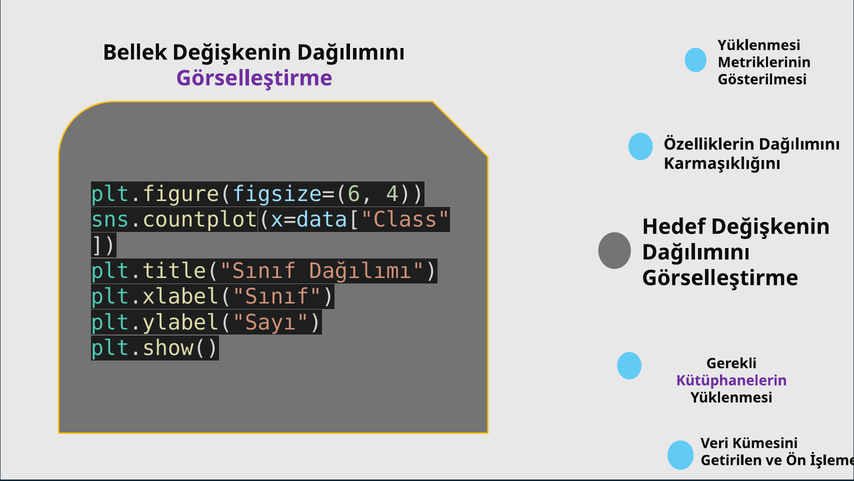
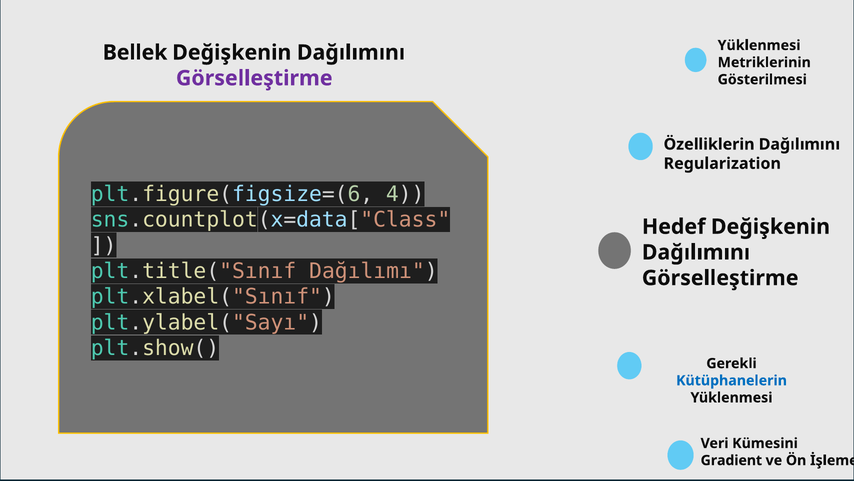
Karmaşıklığını: Karmaşıklığını -> Regularization
Kütüphanelerin colour: purple -> blue
Getirilen: Getirilen -> Gradient
